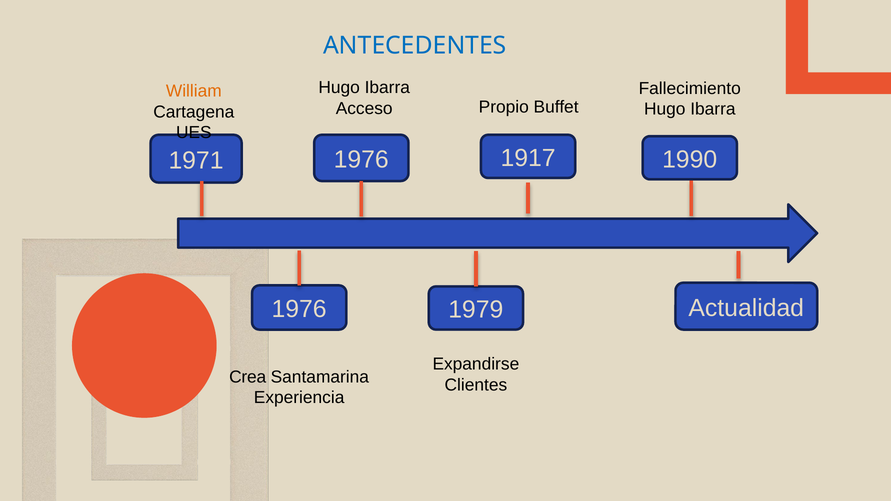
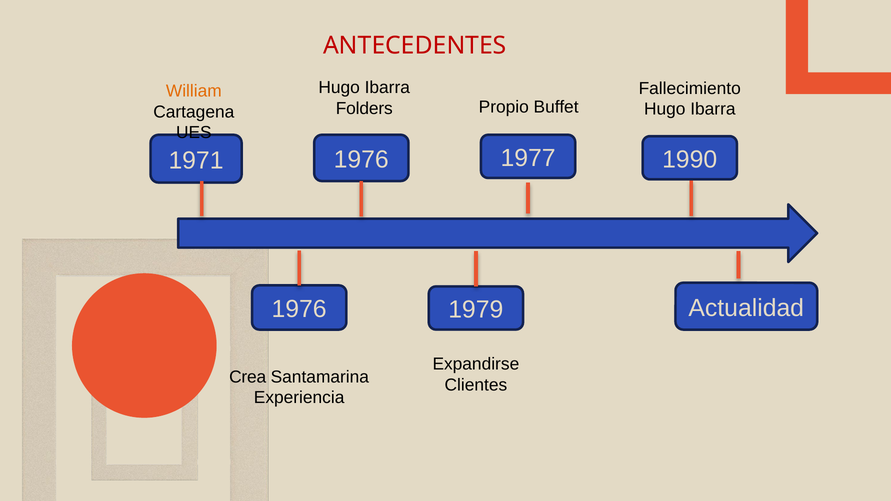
ANTECEDENTES colour: blue -> red
Acceso: Acceso -> Folders
1917: 1917 -> 1977
